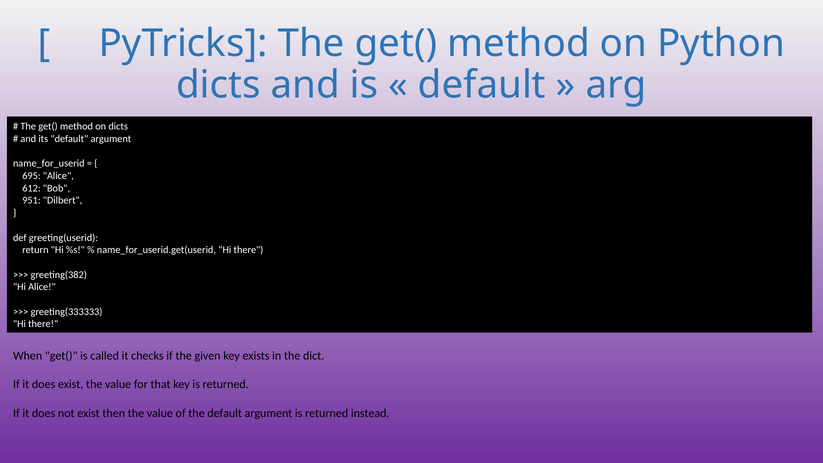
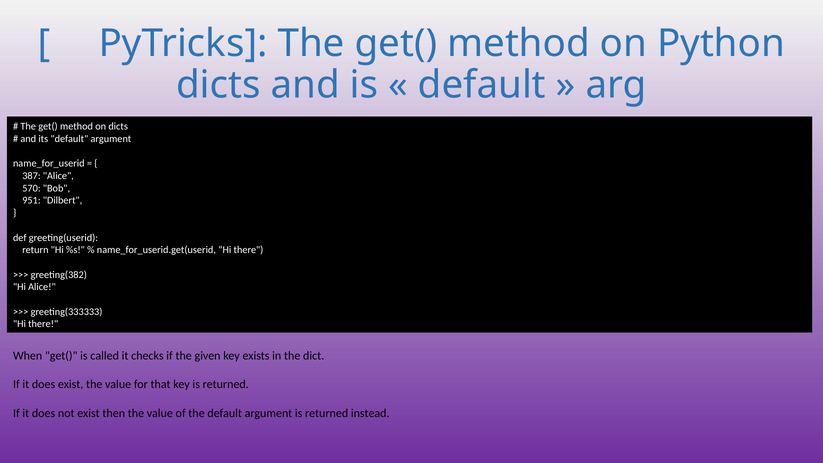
695: 695 -> 387
612: 612 -> 570
